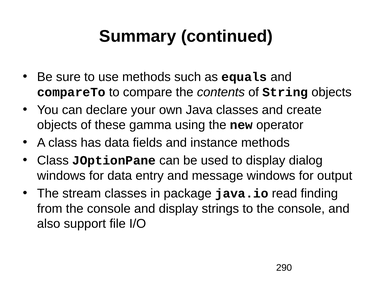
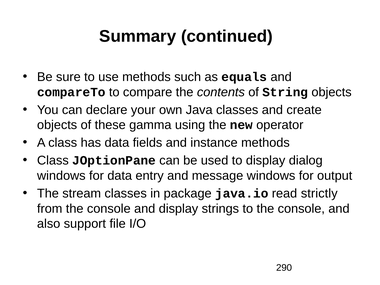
finding: finding -> strictly
